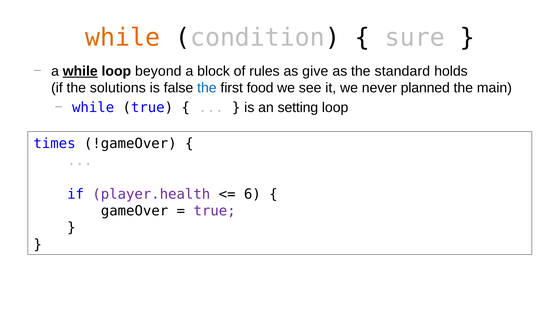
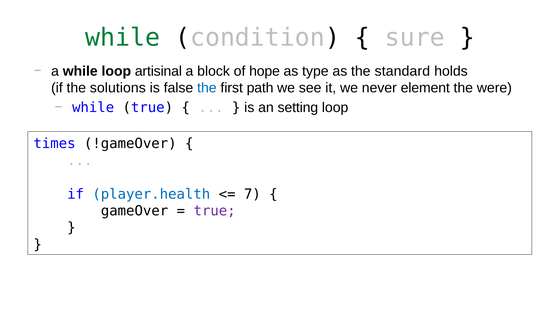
while at (123, 38) colour: orange -> green
while at (80, 71) underline: present -> none
beyond: beyond -> artisinal
rules: rules -> hope
give: give -> type
food: food -> path
planned: planned -> element
main: main -> were
player.health colour: purple -> blue
6: 6 -> 7
